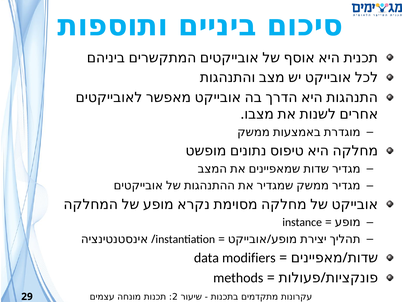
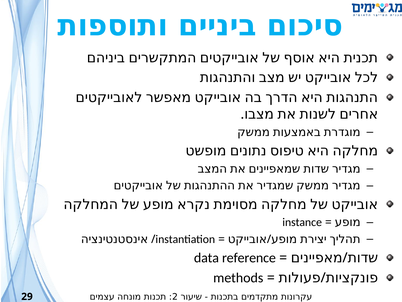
modifiers: modifiers -> reference
